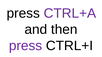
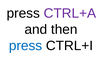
press at (25, 46) colour: purple -> blue
